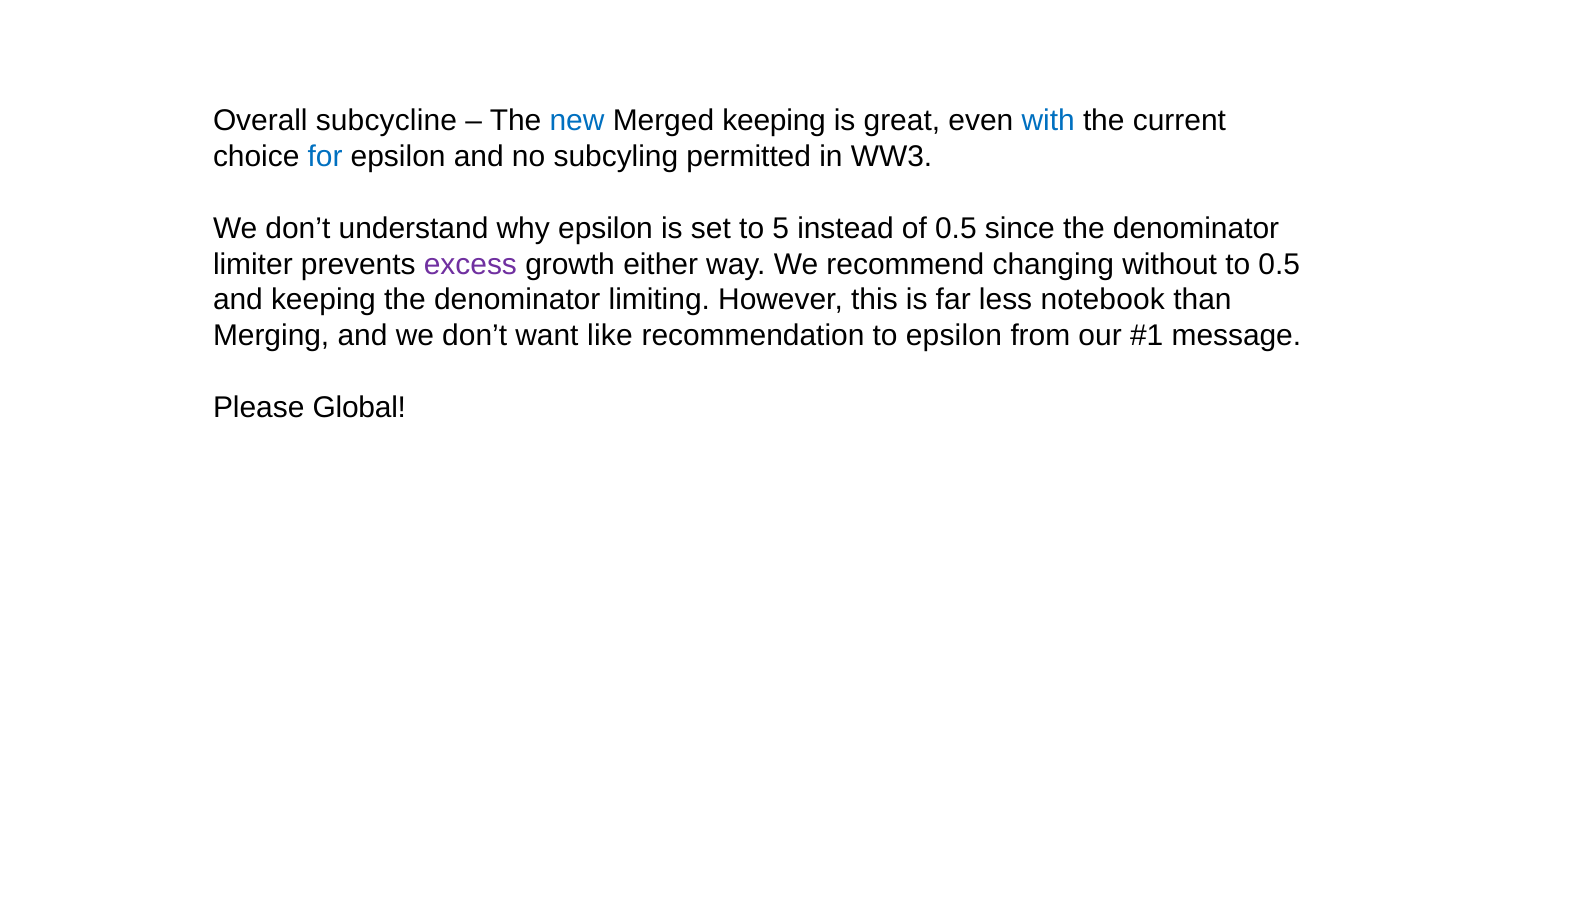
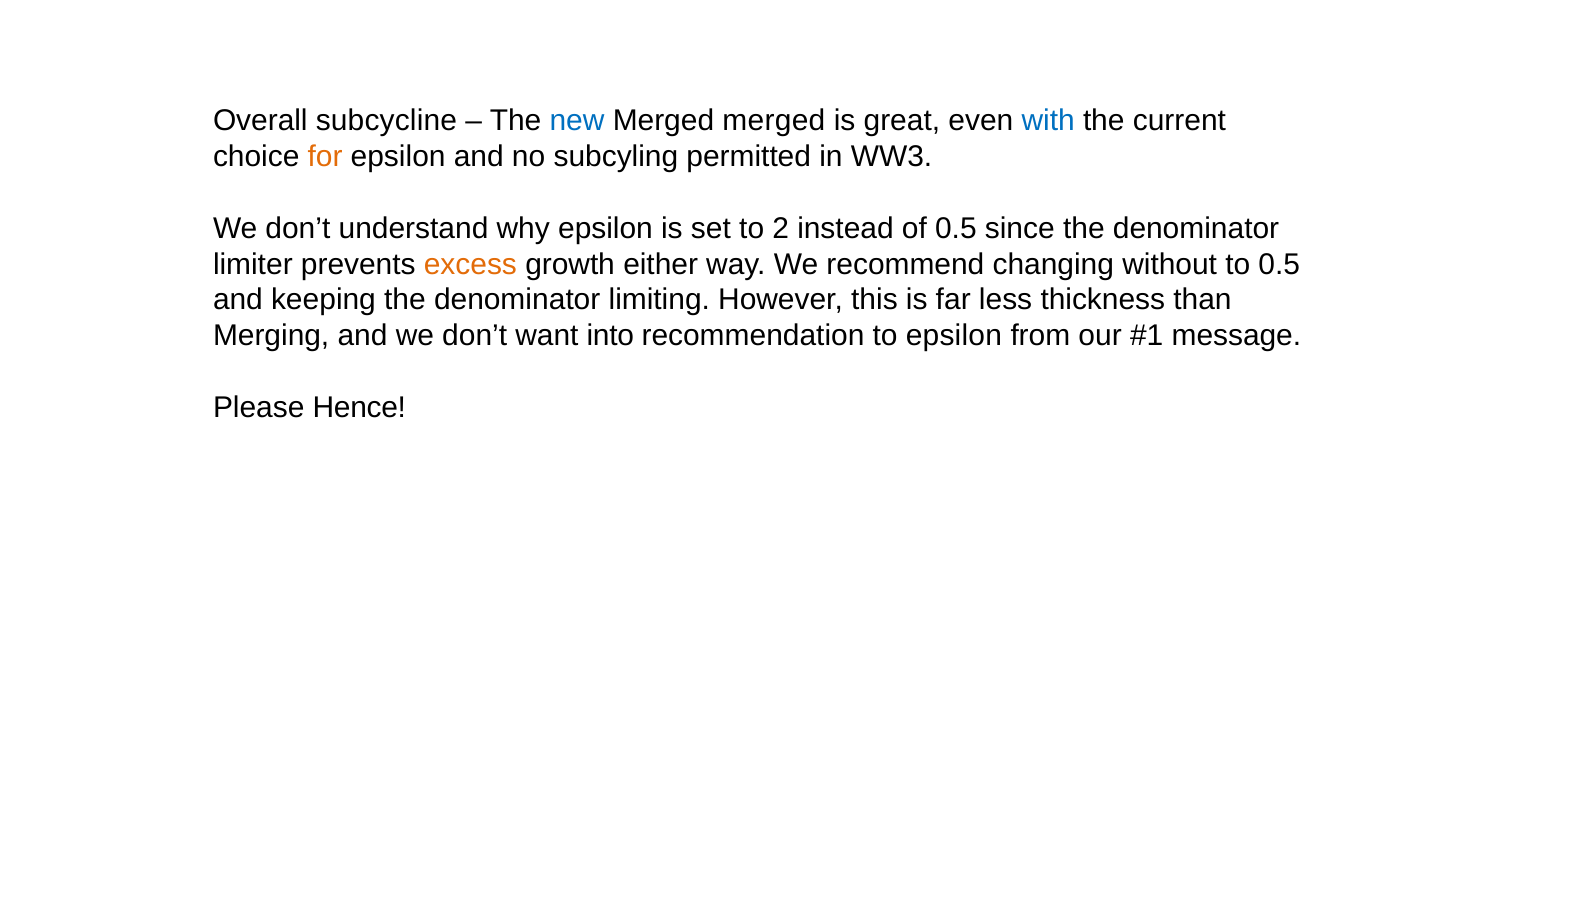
Merged keeping: keeping -> merged
for colour: blue -> orange
5: 5 -> 2
excess colour: purple -> orange
notebook: notebook -> thickness
like: like -> into
Global: Global -> Hence
